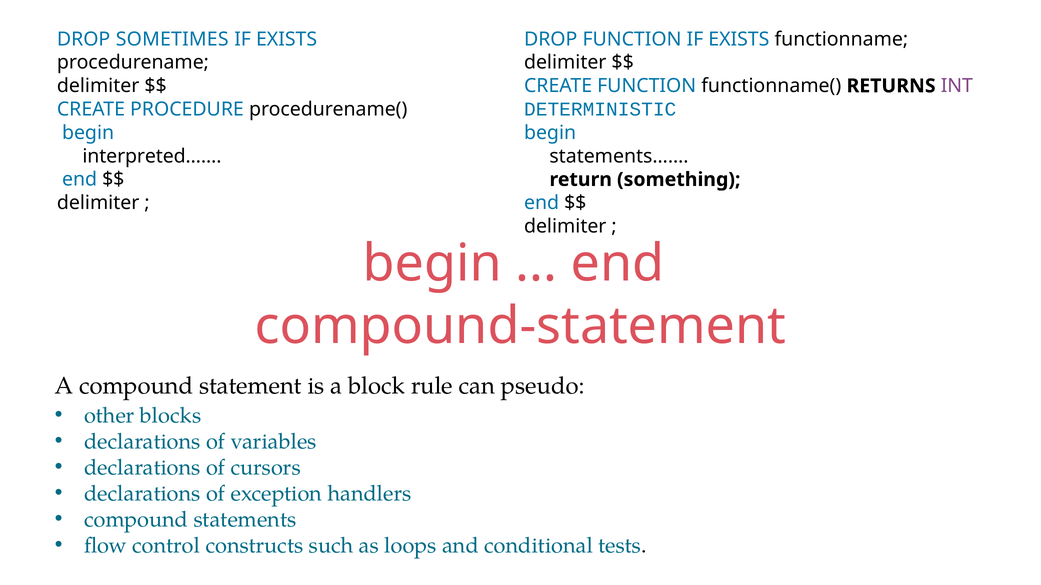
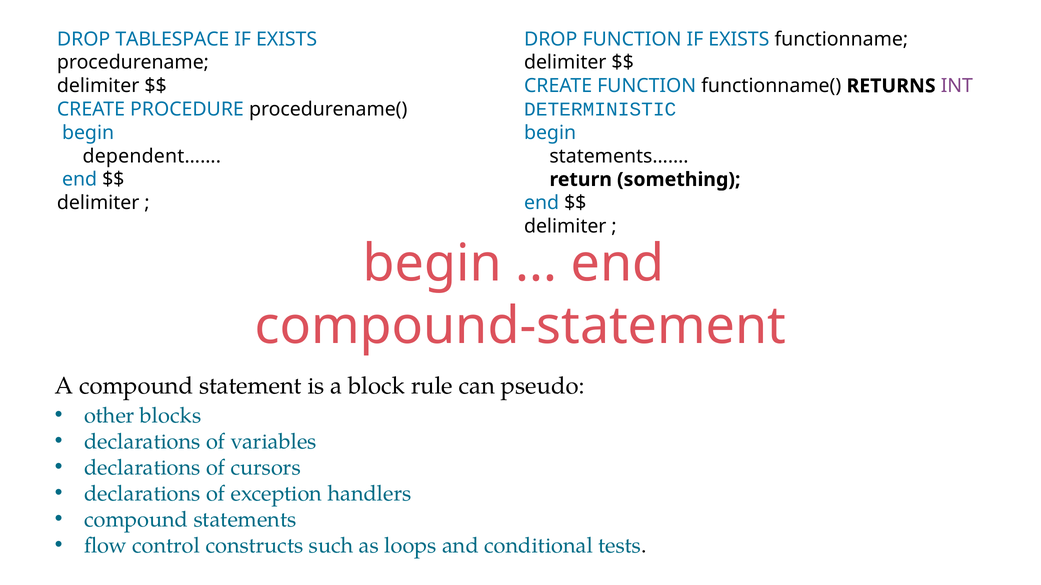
SOMETIMES: SOMETIMES -> TABLESPACE
interpreted……: interpreted…… -> dependent……
